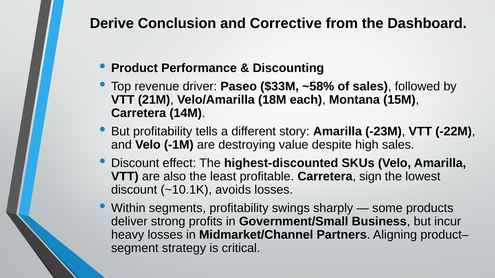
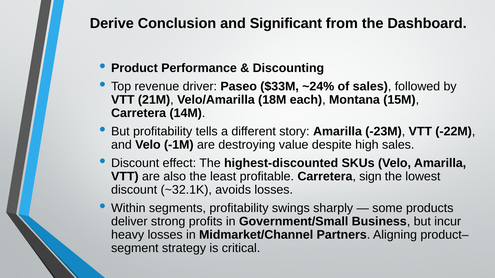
Corrective: Corrective -> Significant
~58%: ~58% -> ~24%
~10.1K: ~10.1K -> ~32.1K
